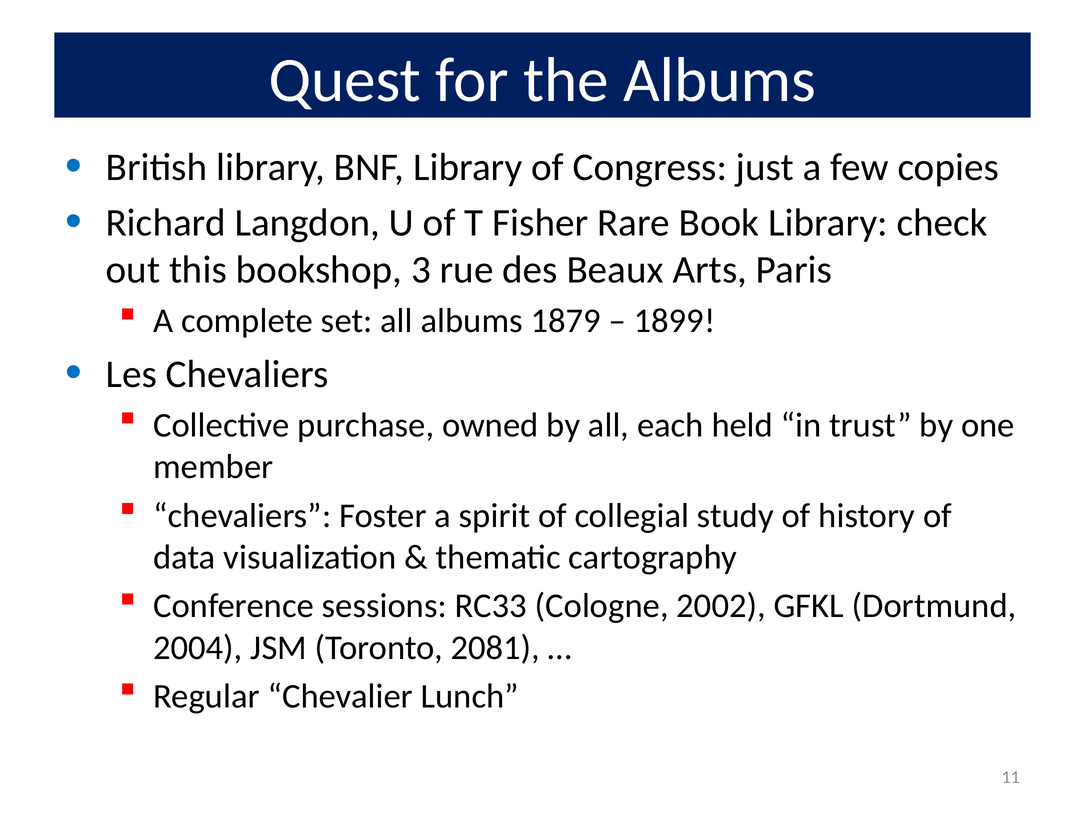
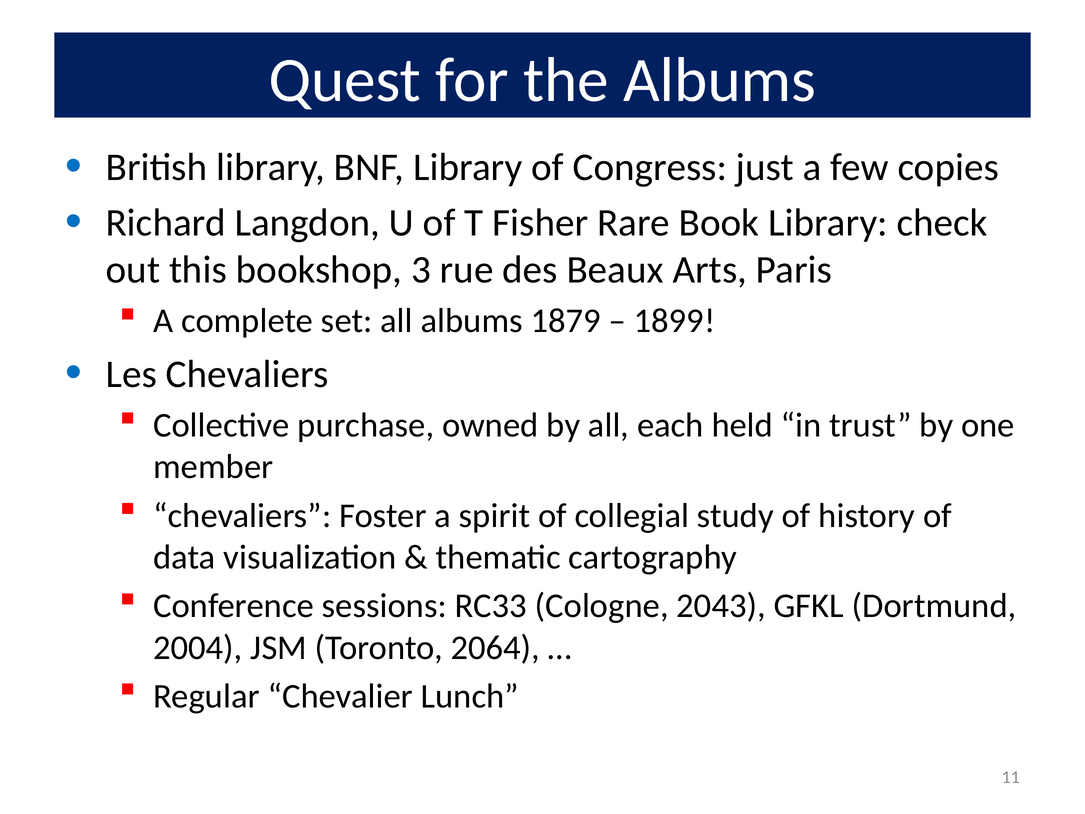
2002: 2002 -> 2043
2081: 2081 -> 2064
